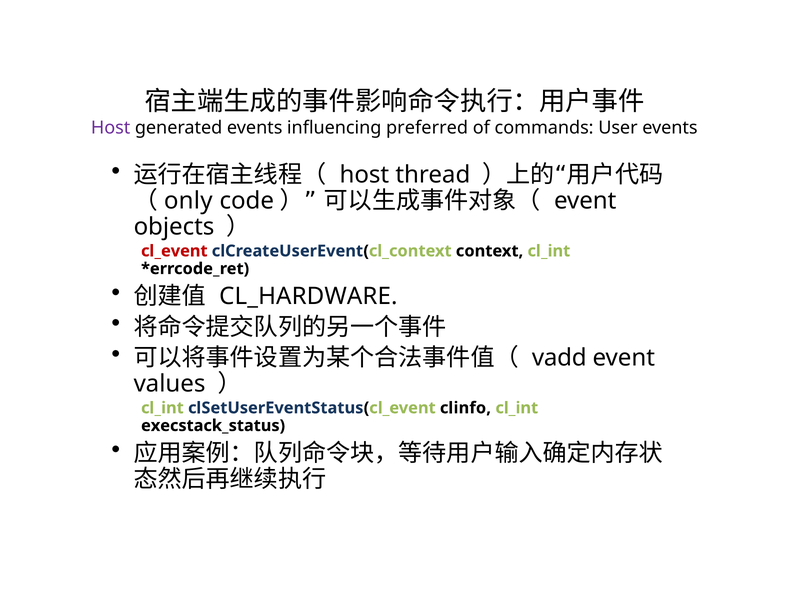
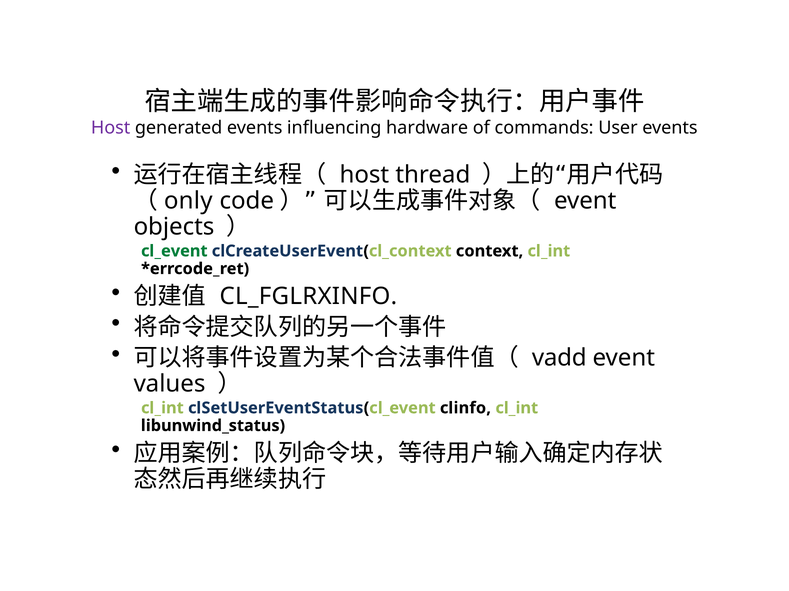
preferred: preferred -> hardware
cl_event colour: red -> green
CL_HARDWARE: CL_HARDWARE -> CL_FGLRXINFO
execstack_status: execstack_status -> libunwind_status
